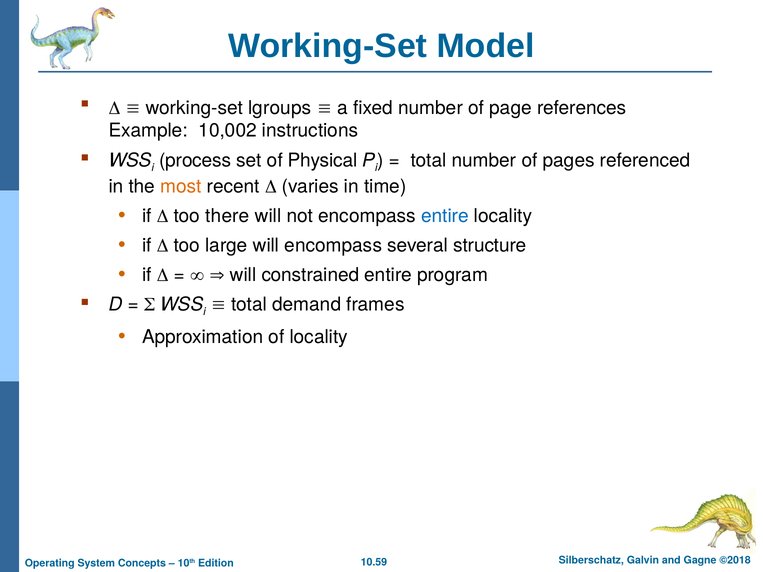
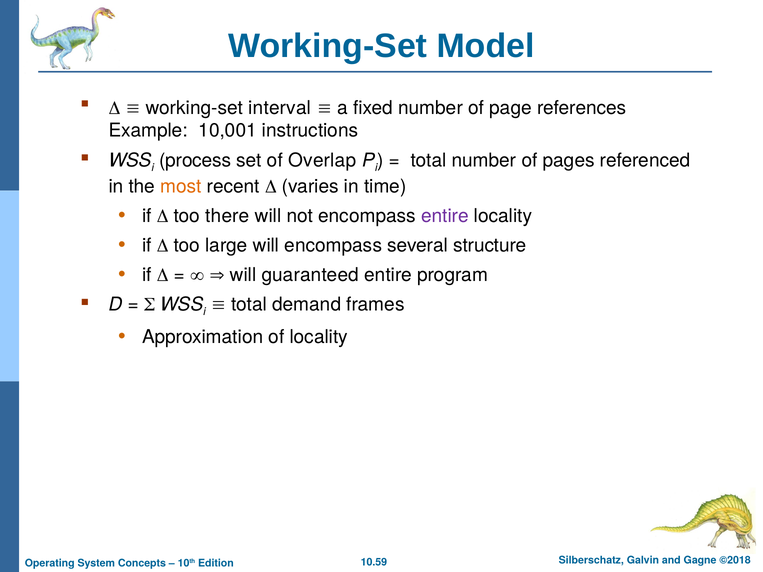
lgroups: lgroups -> interval
10,002: 10,002 -> 10,001
Physical: Physical -> Overlap
entire at (445, 216) colour: blue -> purple
constrained: constrained -> guaranteed
